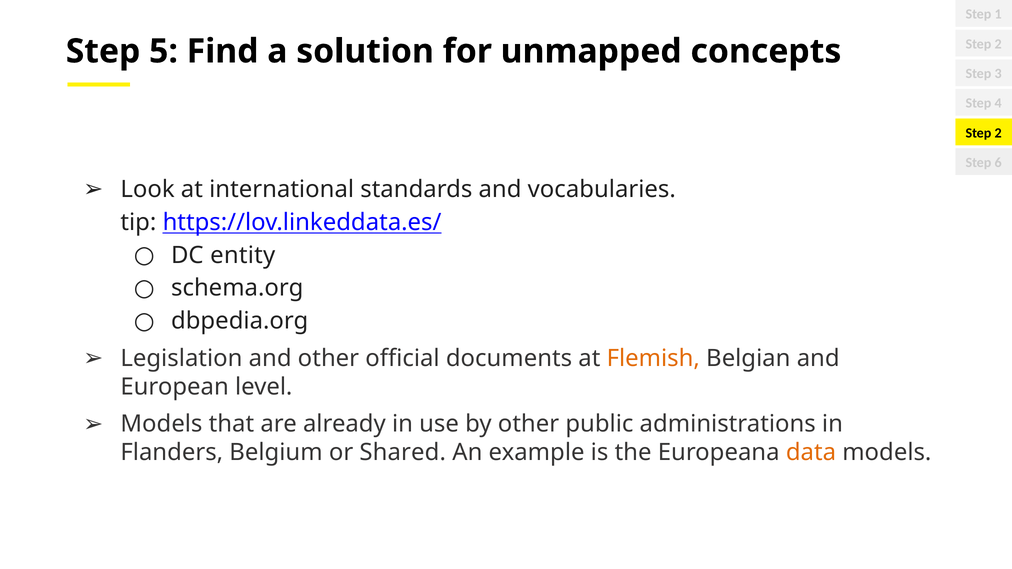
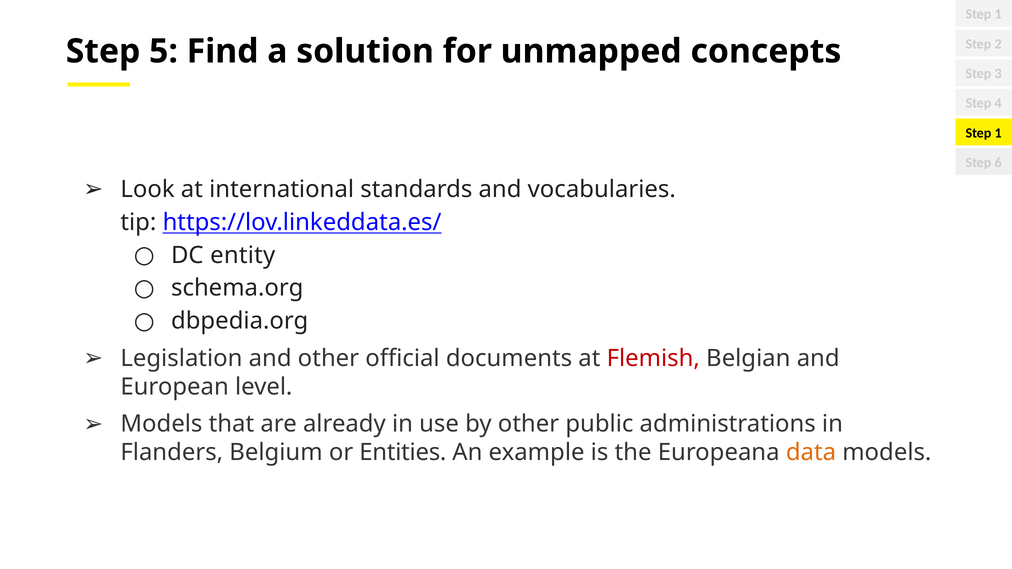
2 at (998, 133): 2 -> 1
Flemish colour: orange -> red
Shared: Shared -> Entities
